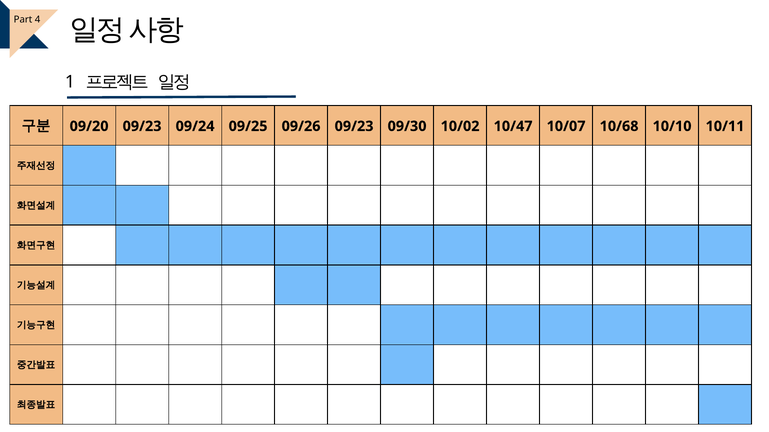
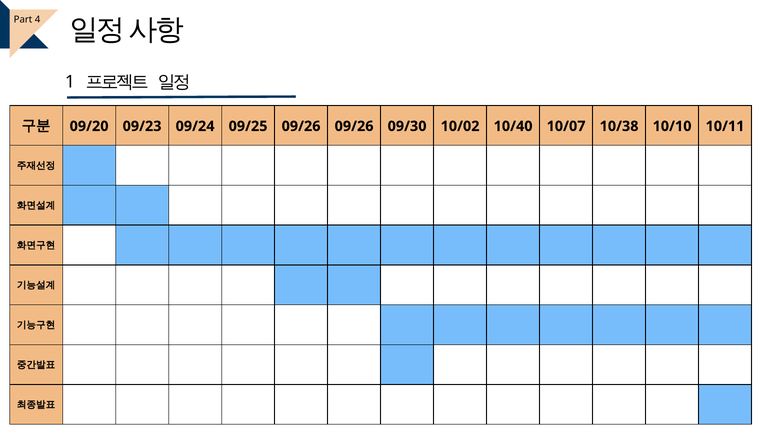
09/26 09/23: 09/23 -> 09/26
10/47: 10/47 -> 10/40
10/68: 10/68 -> 10/38
